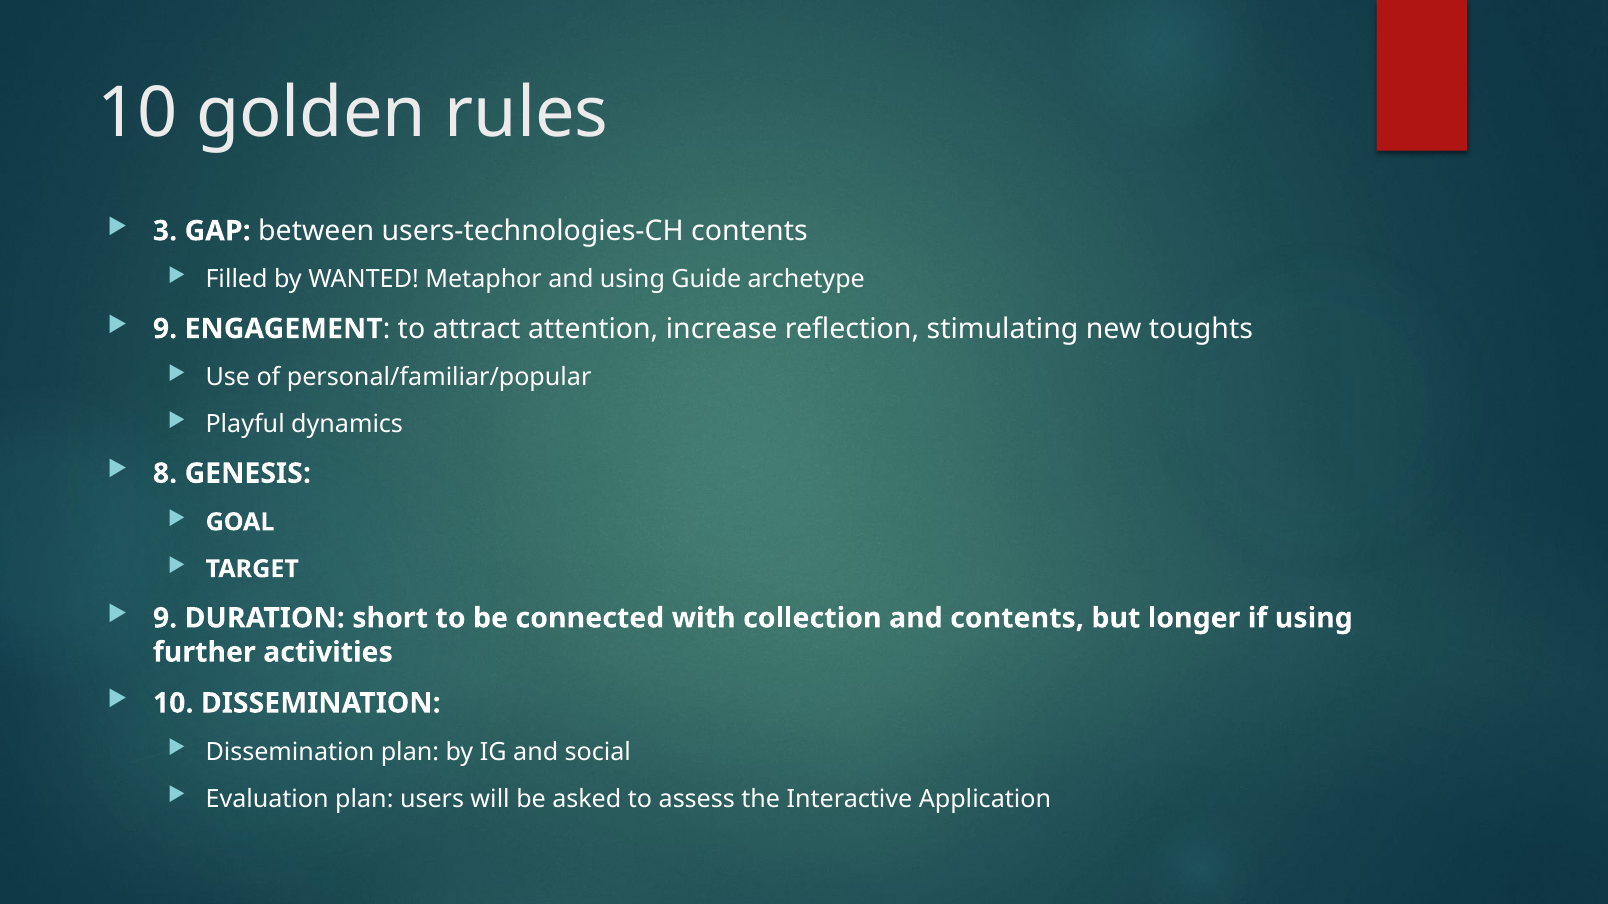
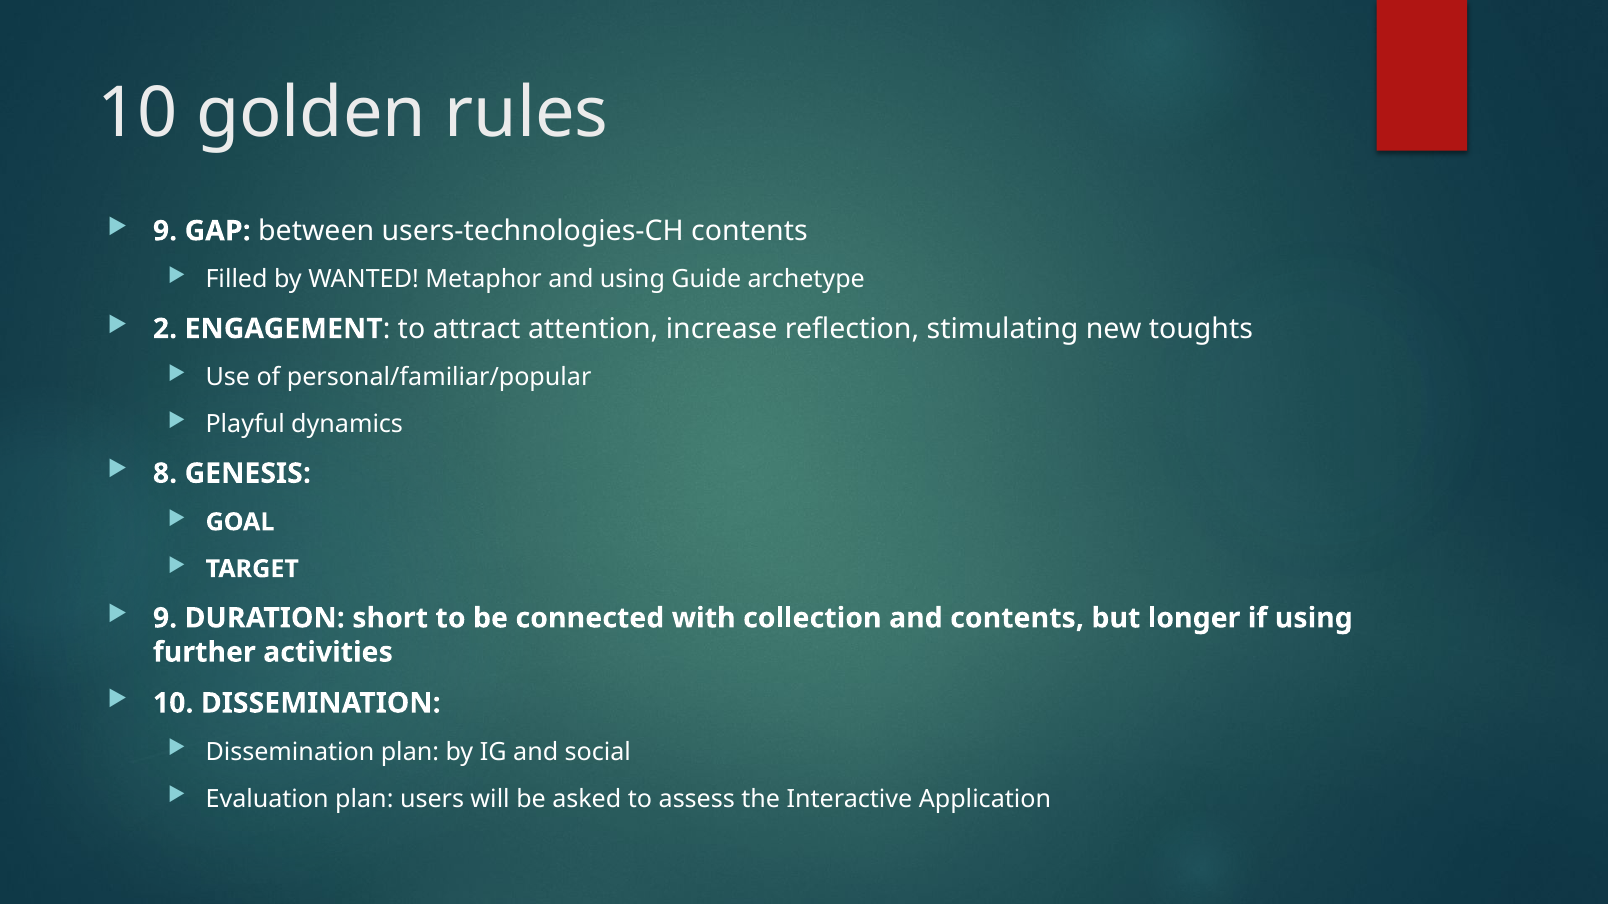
3 at (165, 231): 3 -> 9
9 at (165, 329): 9 -> 2
